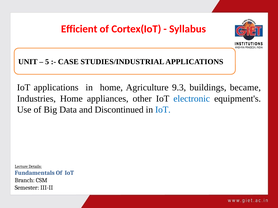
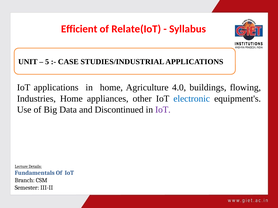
Cortex(IoT: Cortex(IoT -> Relate(IoT
9.3: 9.3 -> 4.0
became: became -> flowing
IoT at (163, 110) colour: blue -> purple
